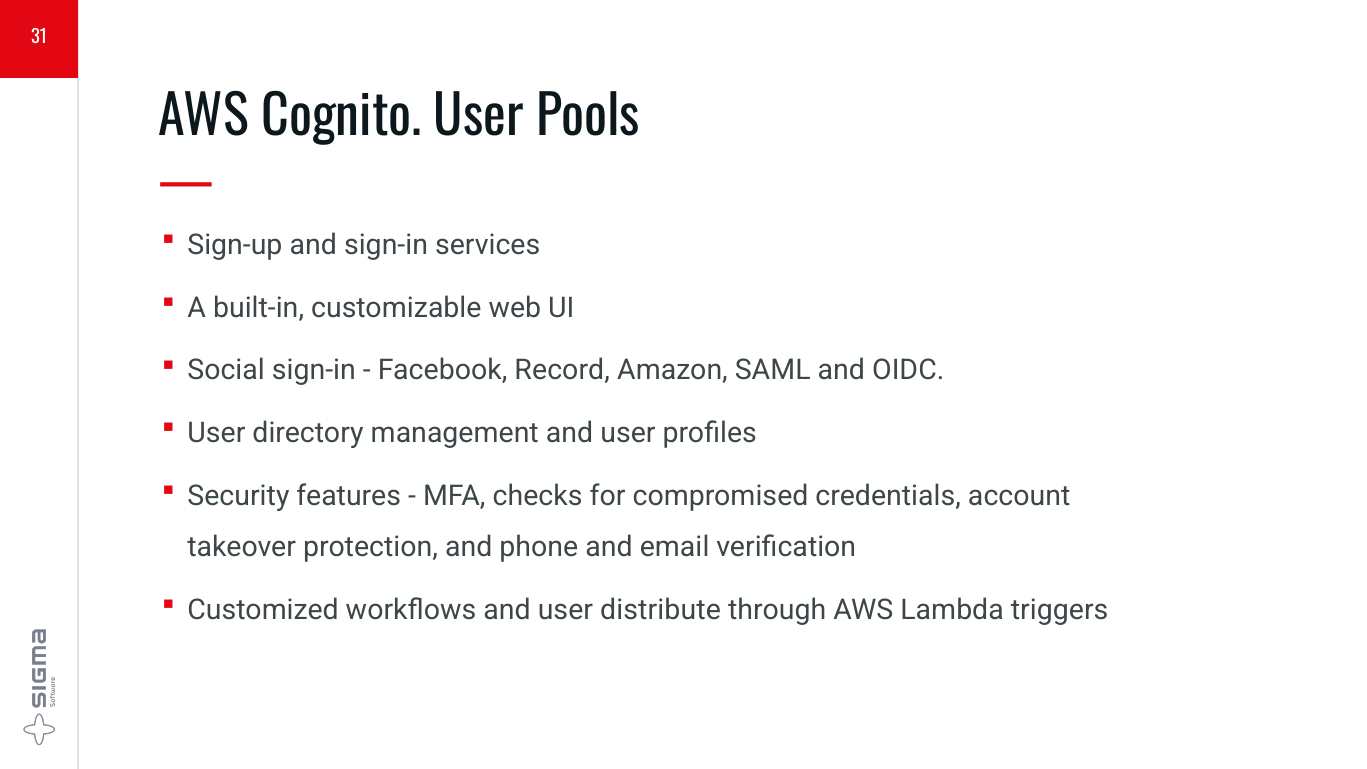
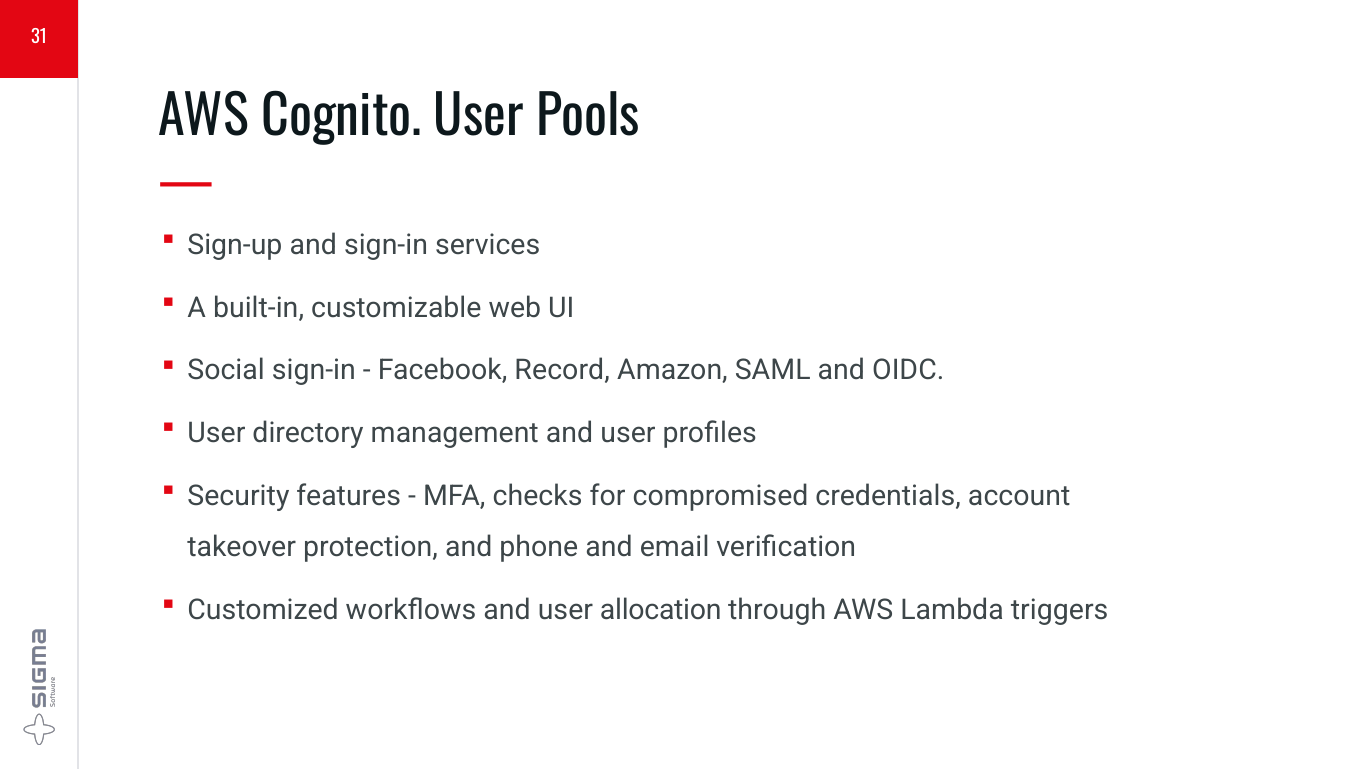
distribute: distribute -> allocation
